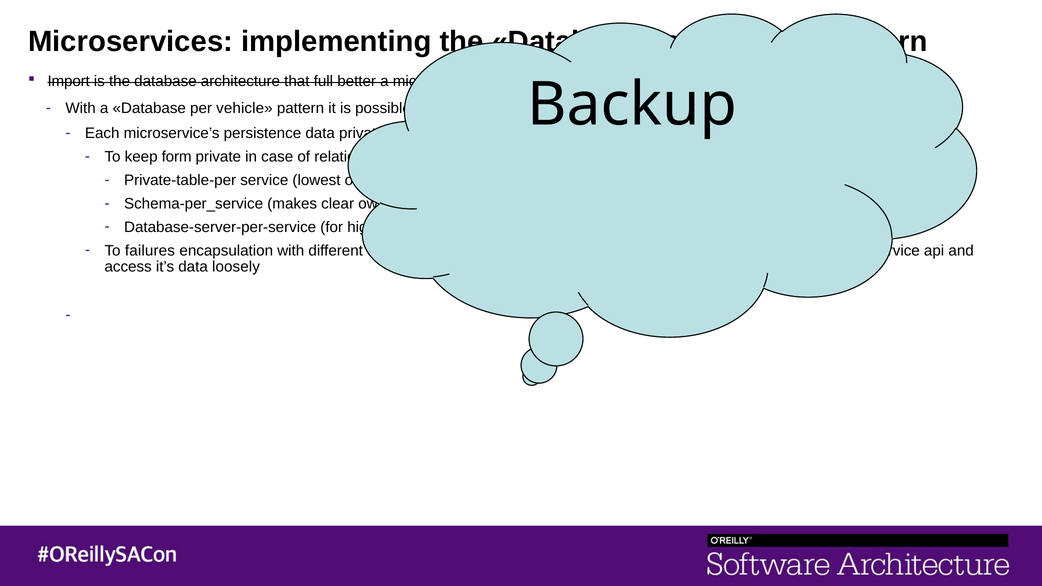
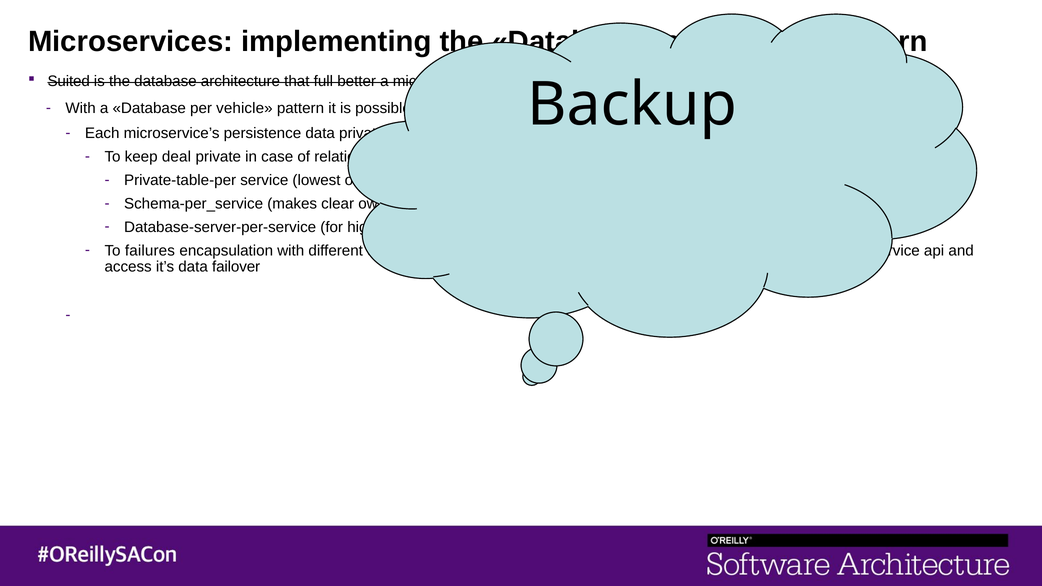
Import: Import -> Suited
form: form -> deal
loosely: loosely -> failover
